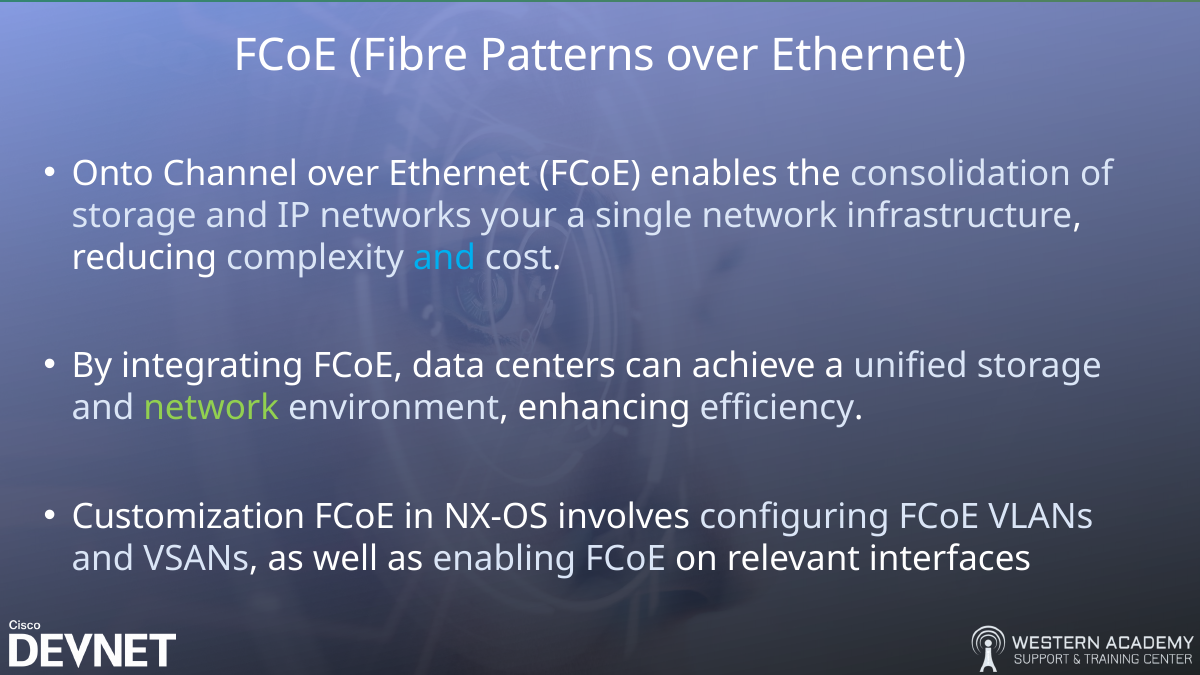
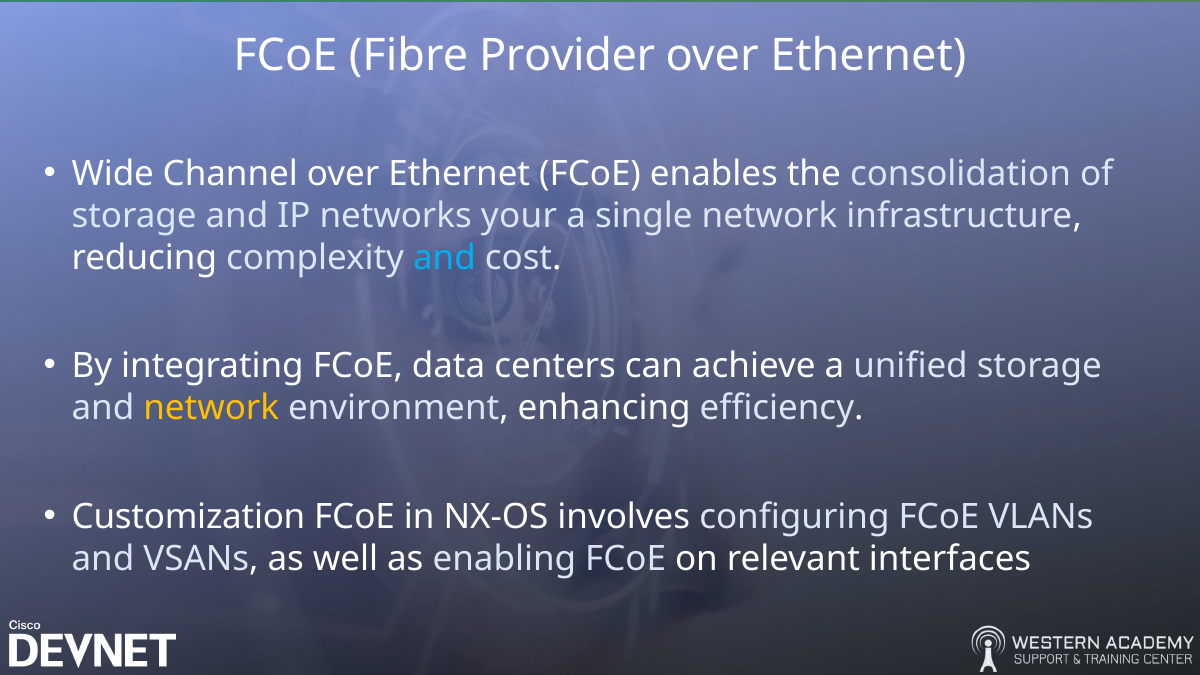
Patterns: Patterns -> Provider
Onto: Onto -> Wide
network at (211, 408) colour: light green -> yellow
